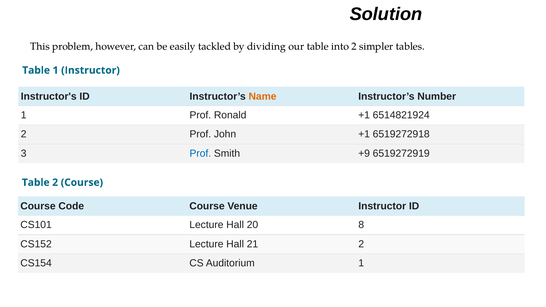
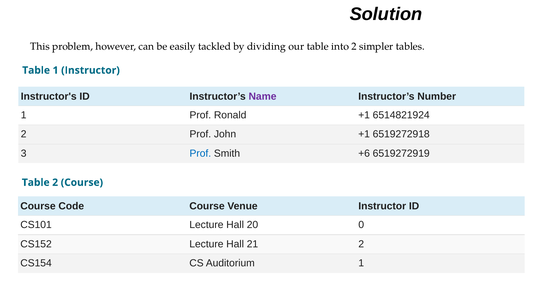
Name colour: orange -> purple
+9: +9 -> +6
8: 8 -> 0
